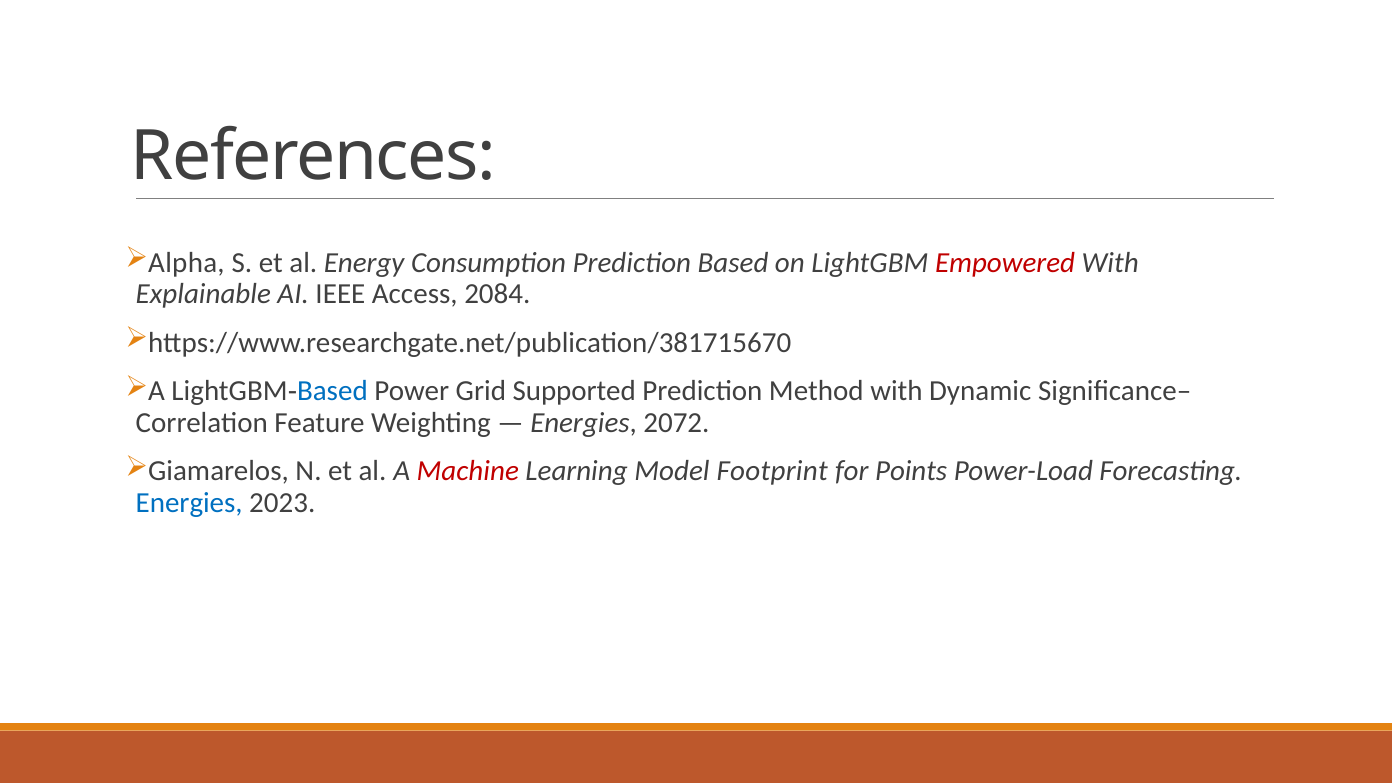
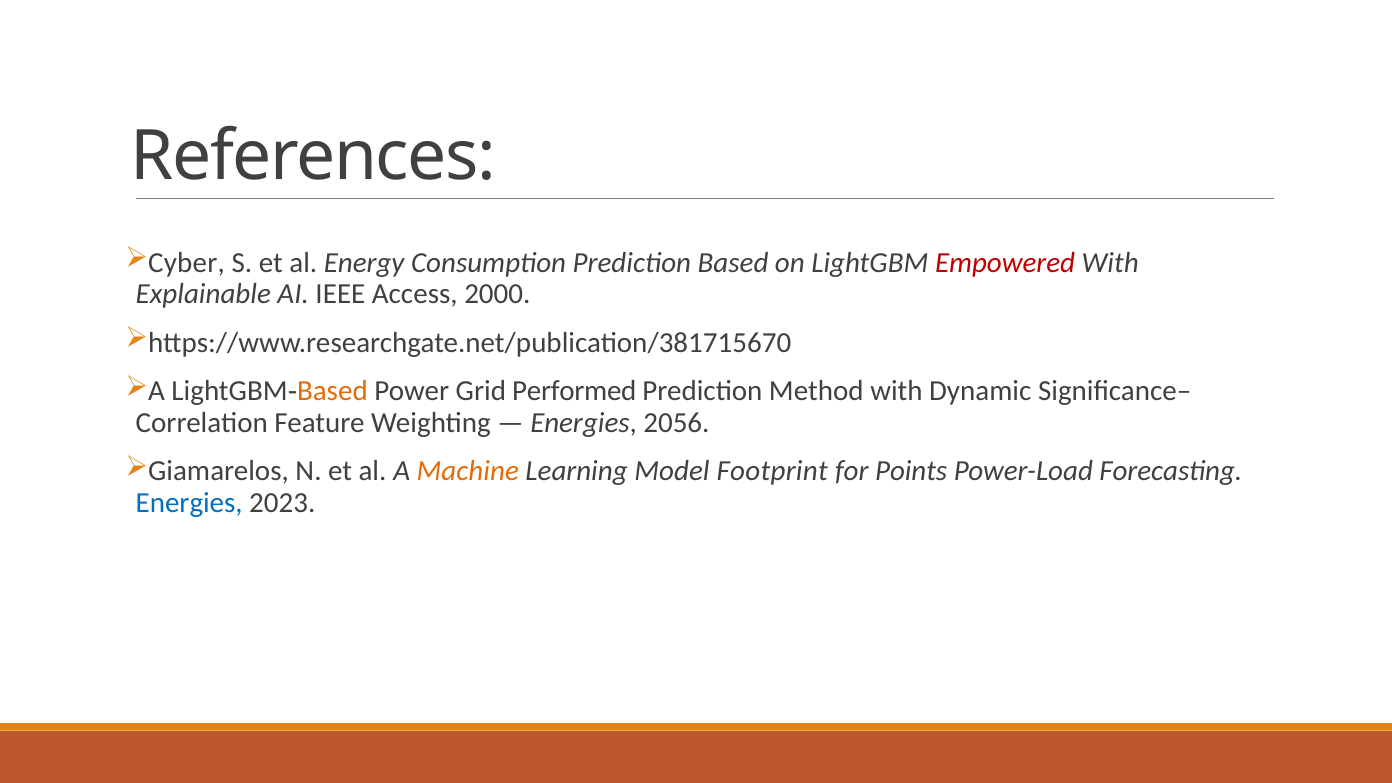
Alpha: Alpha -> Cyber
2084: 2084 -> 2000
Based at (332, 391) colour: blue -> orange
Supported: Supported -> Performed
2072: 2072 -> 2056
Machine colour: red -> orange
